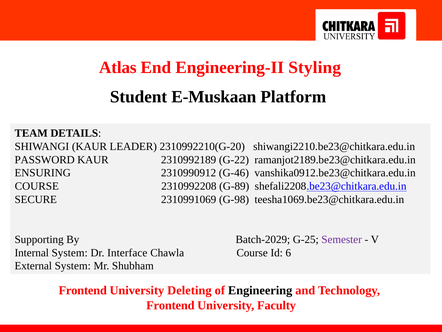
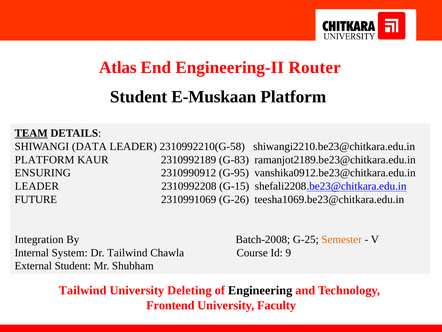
Styling: Styling -> Router
TEAM underline: none -> present
SHIWANGI KAUR: KAUR -> DATA
2310992210(G-20: 2310992210(G-20 -> 2310992210(G-58
PASSWORD at (45, 159): PASSWORD -> PLATFORM
G-22: G-22 -> G-83
G-46: G-46 -> G-95
COURSE at (37, 186): COURSE -> LEADER
G-89: G-89 -> G-15
SECURE: SECURE -> FUTURE
G-98: G-98 -> G-26
Supporting: Supporting -> Integration
Batch-2029: Batch-2029 -> Batch-2008
Semester colour: purple -> orange
Dr Interface: Interface -> Tailwind
6: 6 -> 9
External System: System -> Student
Frontend at (83, 290): Frontend -> Tailwind
